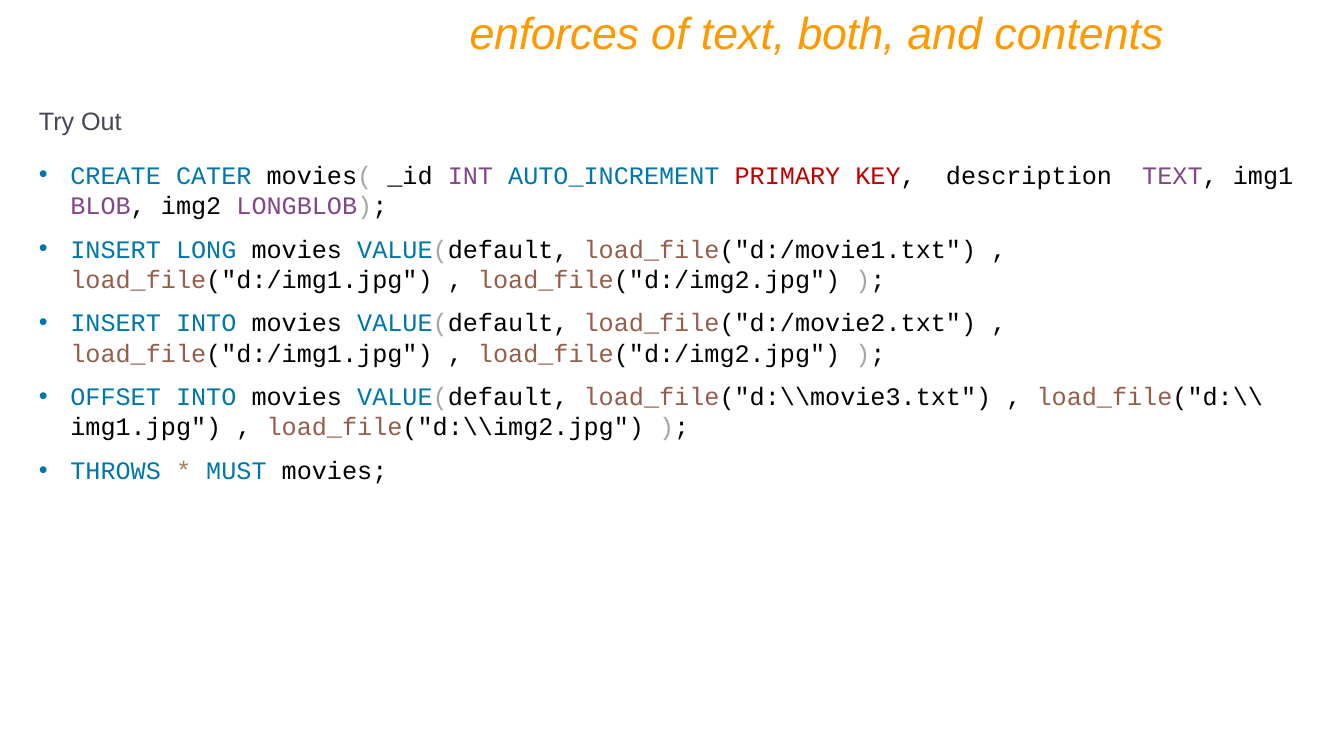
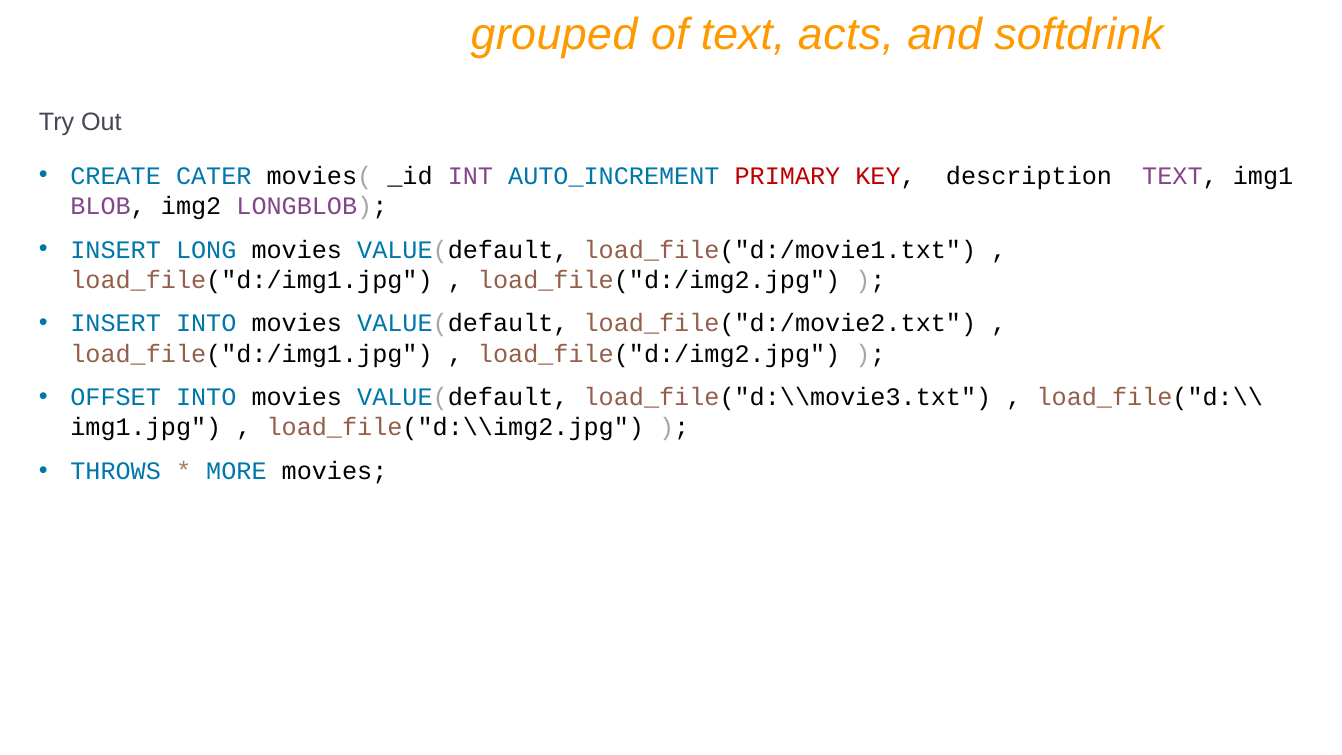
enforces: enforces -> grouped
both: both -> acts
contents: contents -> softdrink
MUST: MUST -> MORE
